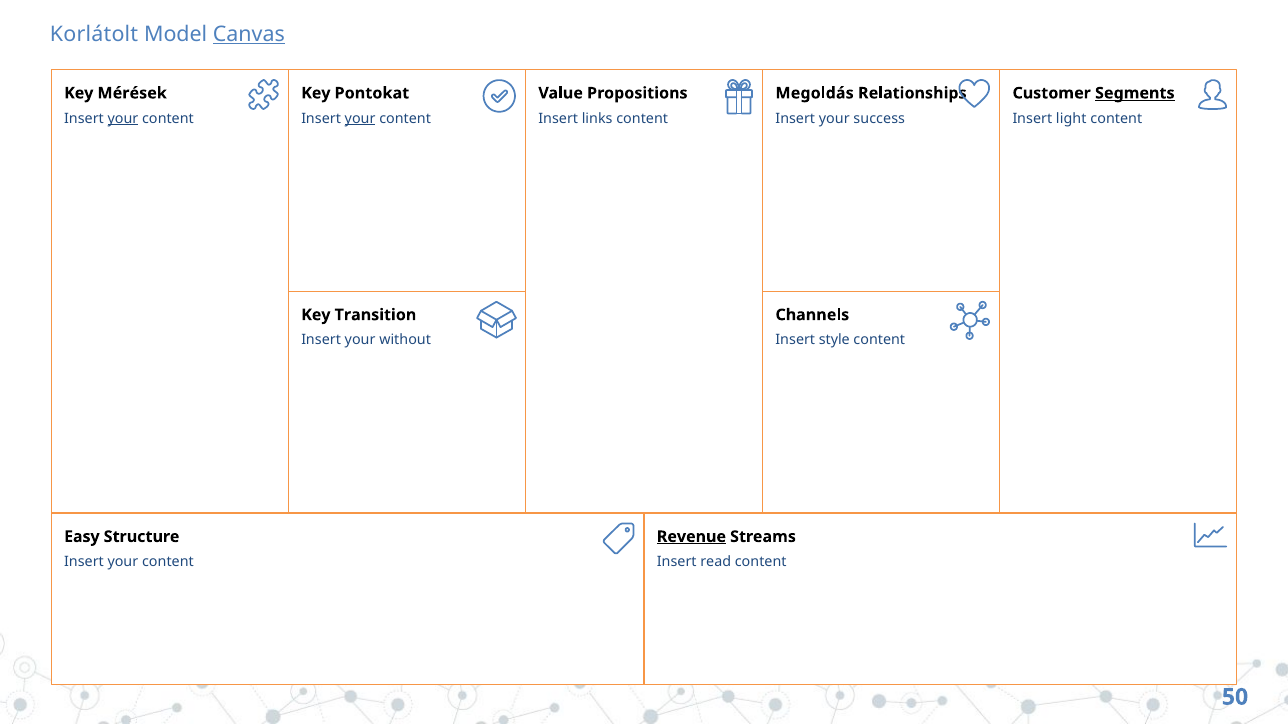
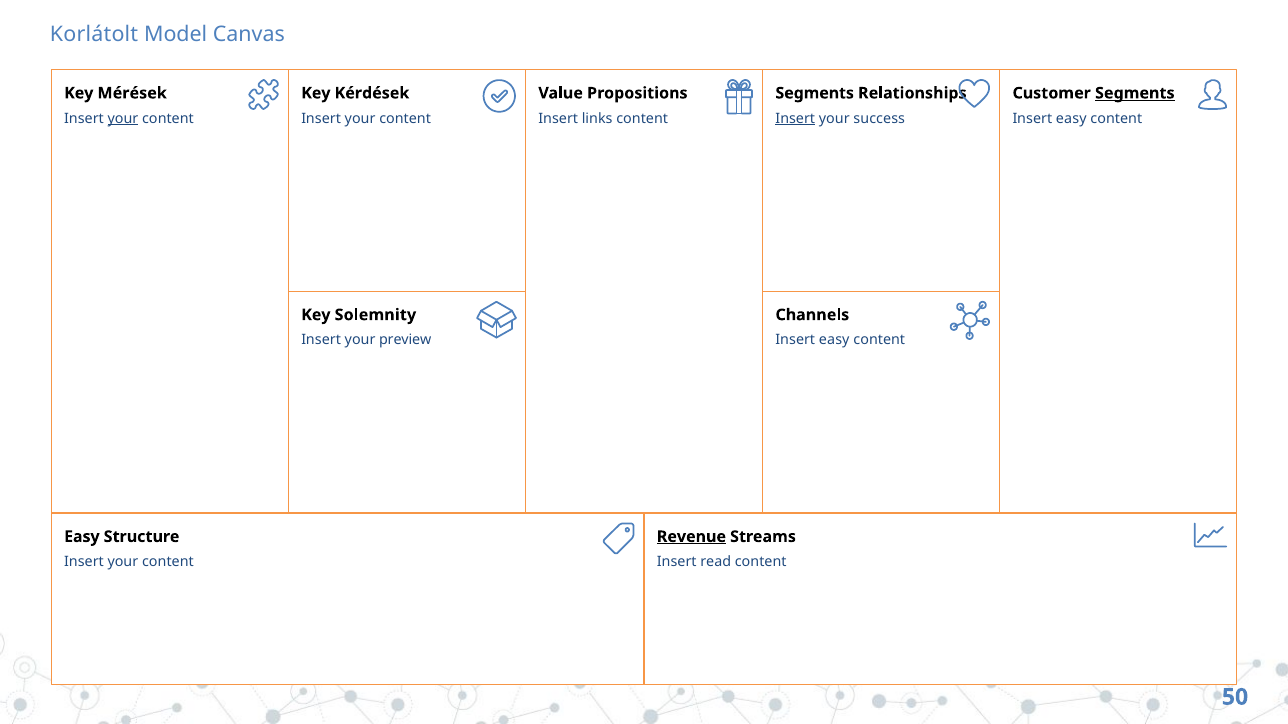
Canvas underline: present -> none
Pontokat: Pontokat -> Kérdések
Megoldás at (815, 93): Megoldás -> Segments
your at (360, 119) underline: present -> none
Insert at (795, 119) underline: none -> present
light at (1071, 119): light -> easy
Transition: Transition -> Solemnity
without: without -> preview
style at (834, 340): style -> easy
